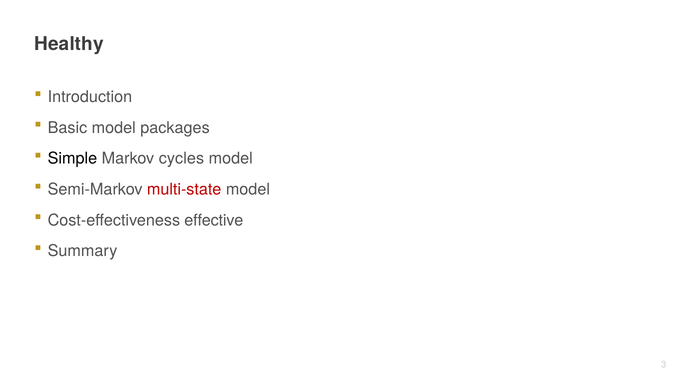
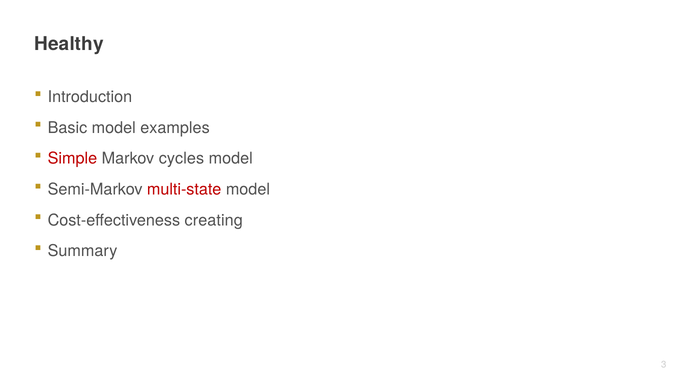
packages: packages -> examples
Simple colour: black -> red
effective: effective -> creating
